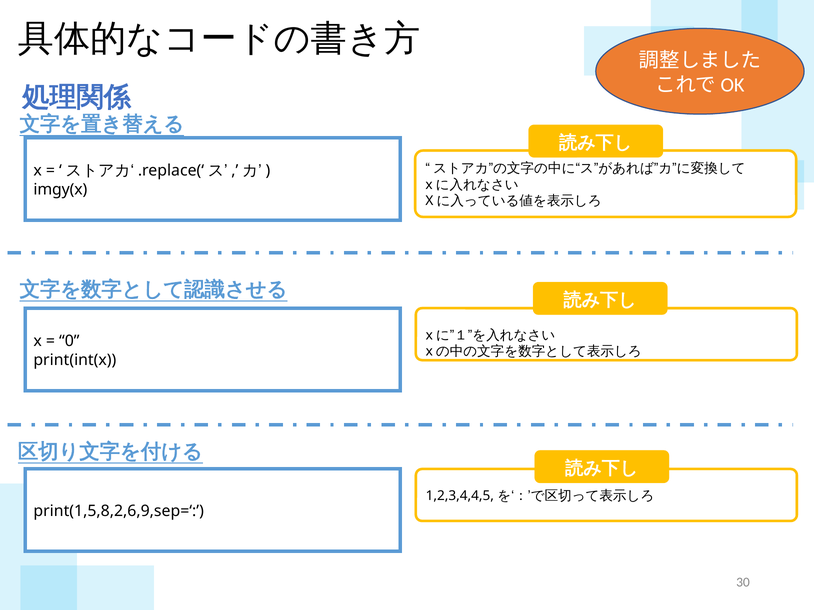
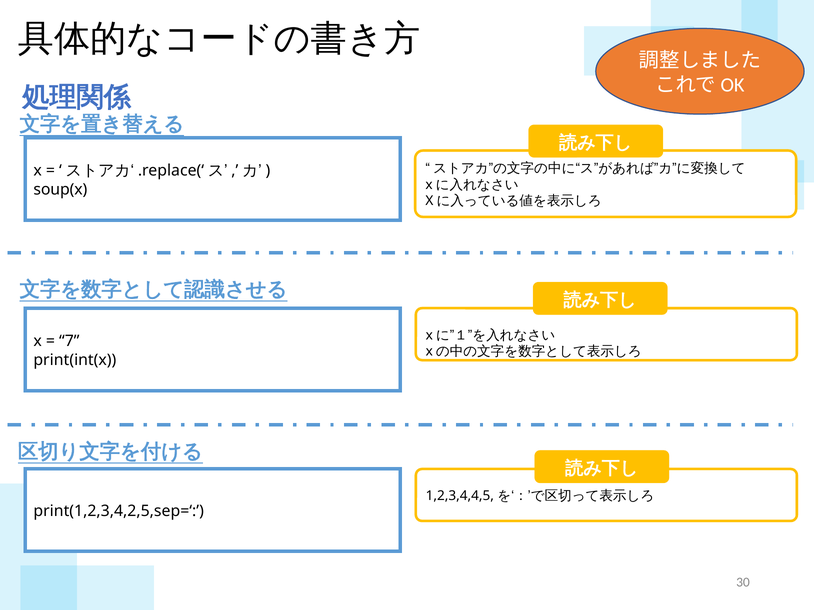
imgy(x: imgy(x -> soup(x
0: 0 -> 7
print(1,5,8,2,6,9,sep=‘: print(1,5,8,2,6,9,sep=‘ -> print(1,2,3,4,2,5,sep=‘
